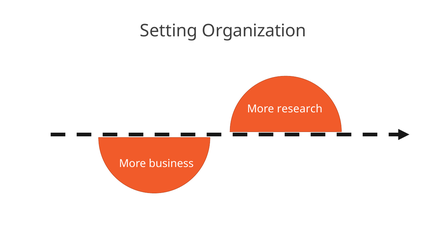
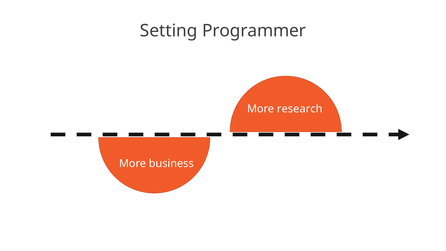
Organization: Organization -> Programmer
